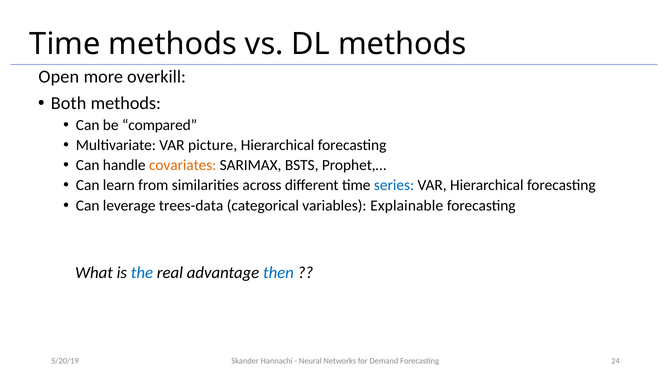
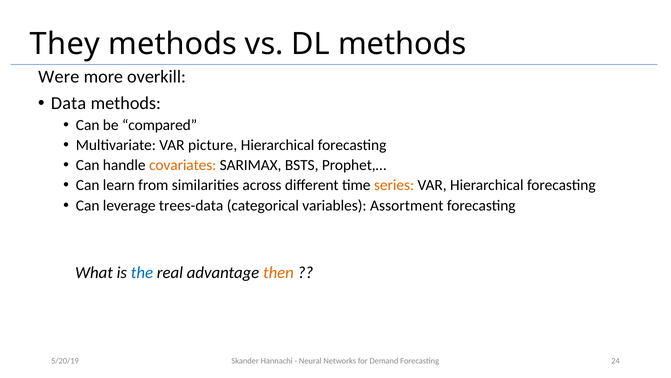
Time at (65, 44): Time -> They
Open: Open -> Were
Both: Both -> Data
series colour: blue -> orange
Explainable: Explainable -> Assortment
then colour: blue -> orange
